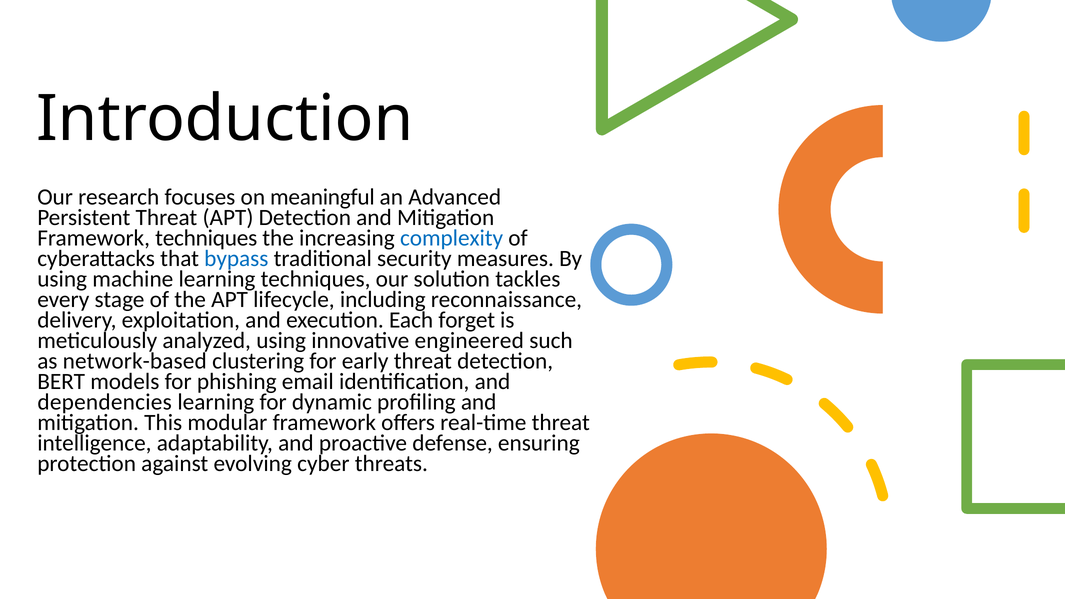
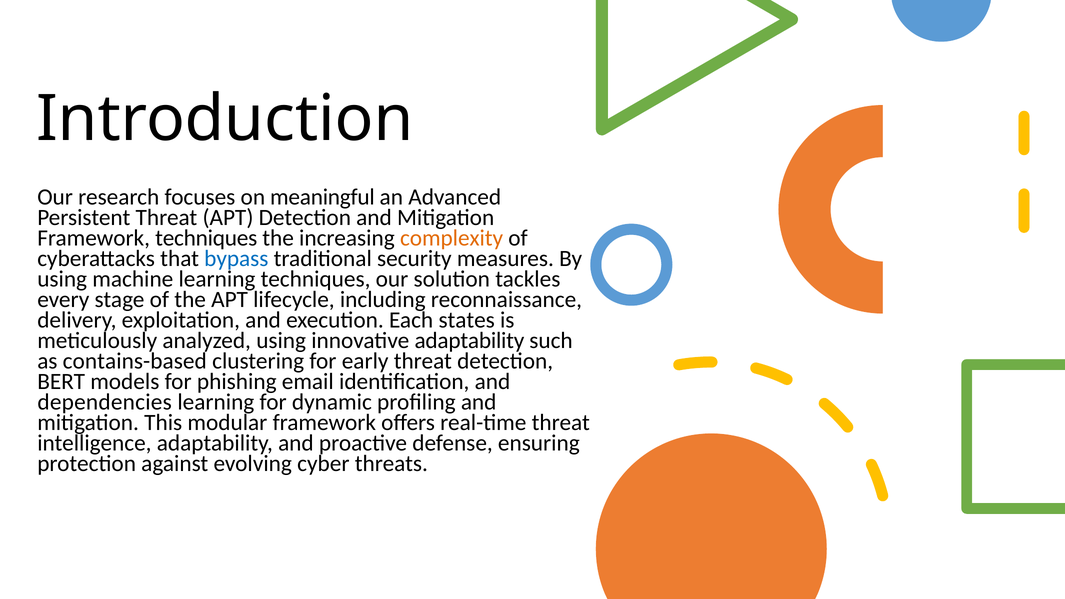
complexity colour: blue -> orange
forget: forget -> states
innovative engineered: engineered -> adaptability
network-based: network-based -> contains-based
